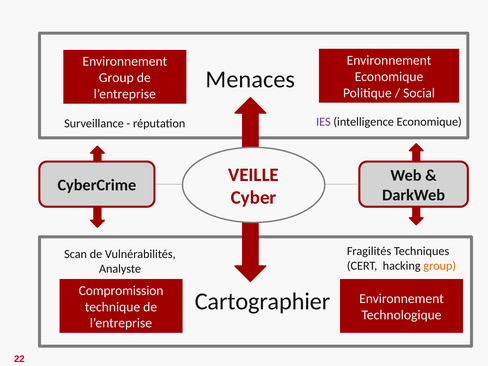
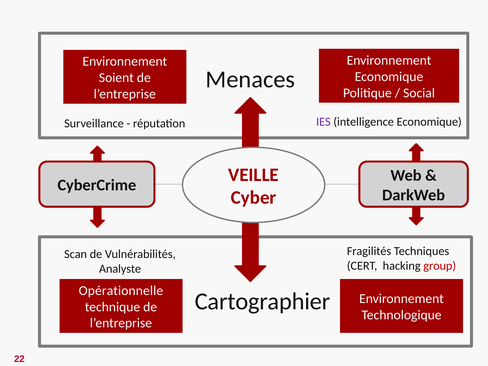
Group at (116, 78): Group -> Soient
group at (440, 266) colour: orange -> red
Compromission: Compromission -> Opérationnelle
